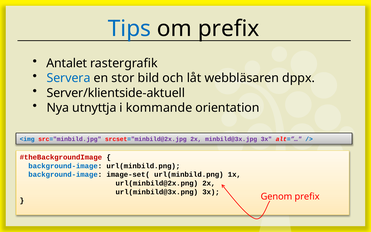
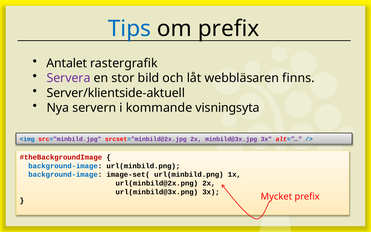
Servera colour: blue -> purple
dppx: dppx -> finns
utnyttja: utnyttja -> servern
orientation: orientation -> visningsyta
Genom: Genom -> Mycket
